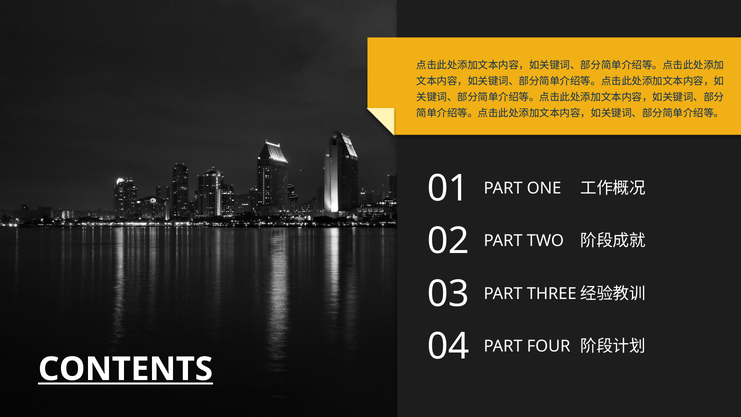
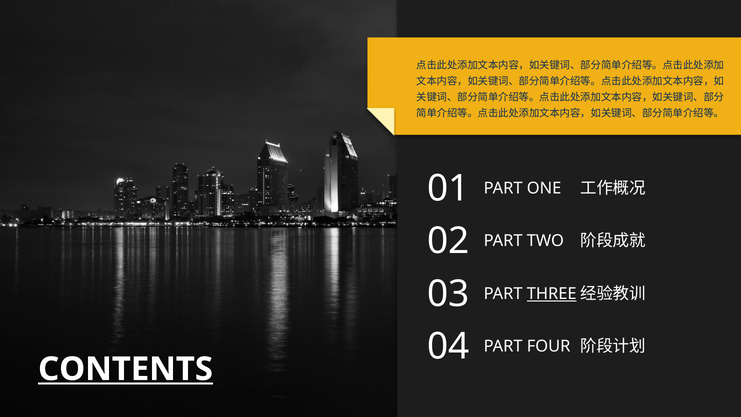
THREE underline: none -> present
